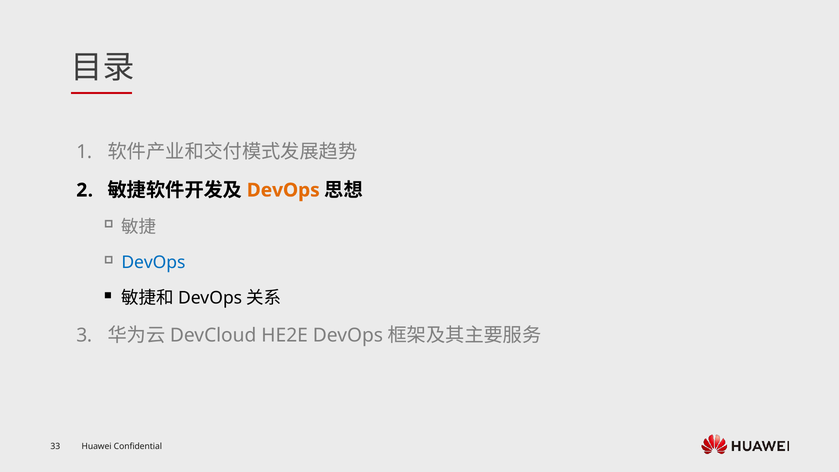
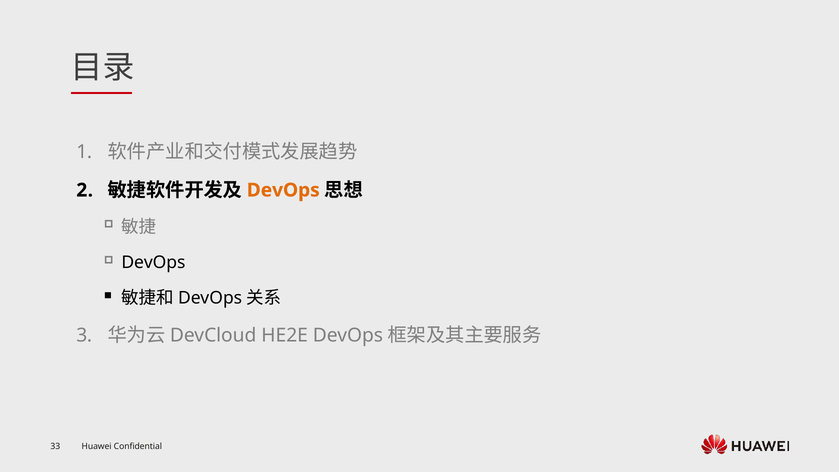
DevOps at (153, 262) colour: blue -> black
